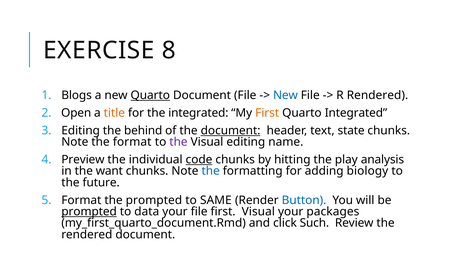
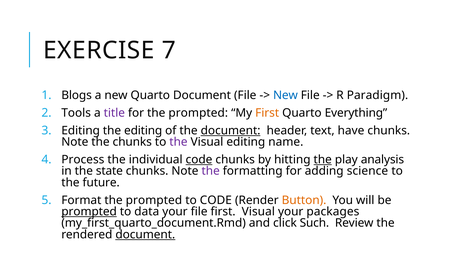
8: 8 -> 7
Quarto at (150, 96) underline: present -> none
R Rendered: Rendered -> Paradigm
Open: Open -> Tools
title colour: orange -> purple
for the integrated: integrated -> prompted
Quarto Integrated: Integrated -> Everything
the behind: behind -> editing
state: state -> have
the format: format -> chunks
Preview: Preview -> Process
the at (323, 160) underline: none -> present
want: want -> state
the at (211, 171) colour: blue -> purple
biology: biology -> science
to SAME: SAME -> CODE
Button colour: blue -> orange
document at (145, 235) underline: none -> present
